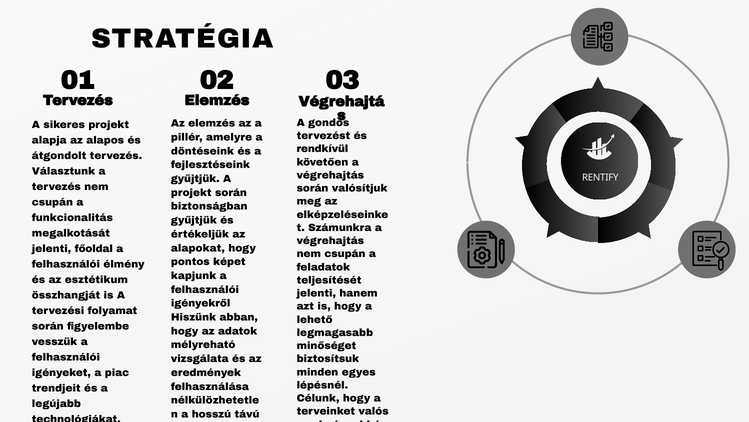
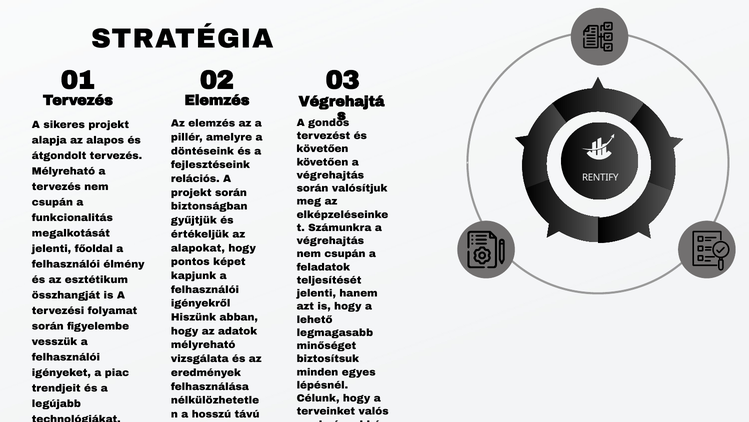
rendkívül at (322, 149): rendkívül -> követően
Választunk at (63, 171): Választunk -> Mélyreható
gyűjtjük at (195, 179): gyűjtjük -> relációs
